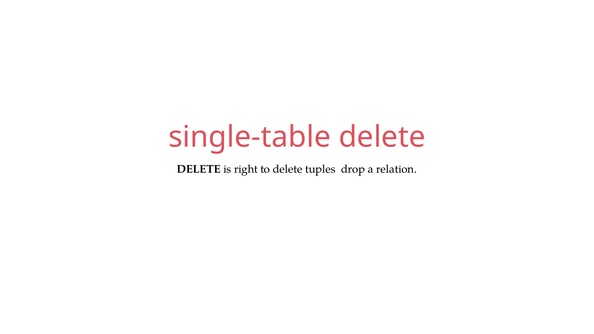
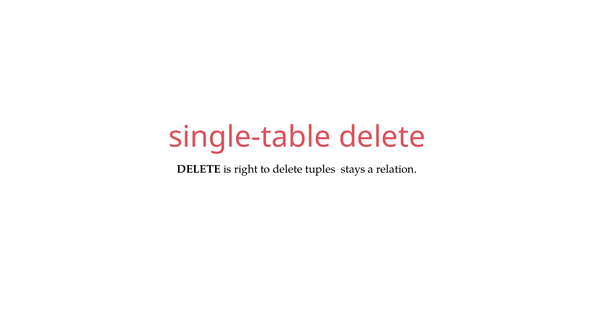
drop: drop -> stays
